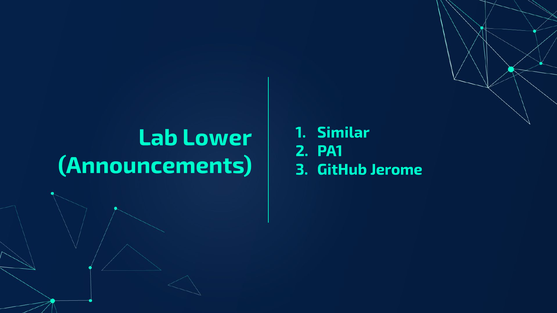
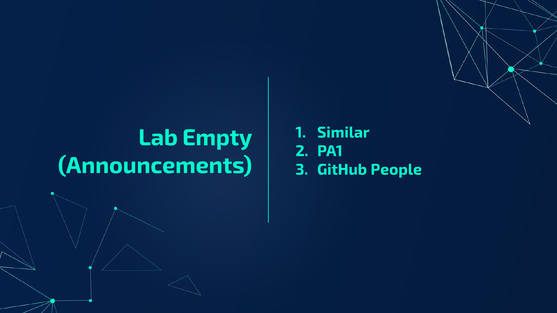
Lower: Lower -> Empty
Jerome: Jerome -> People
